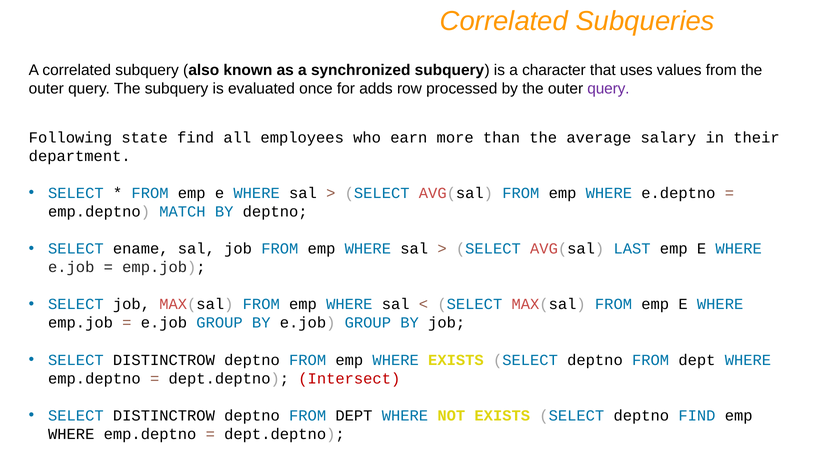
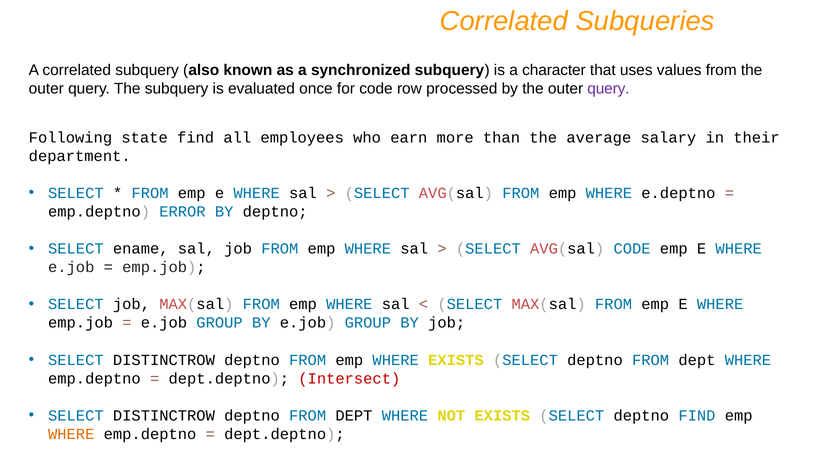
for adds: adds -> code
MATCH: MATCH -> ERROR
AVG(sal LAST: LAST -> CODE
WHERE at (71, 434) colour: black -> orange
